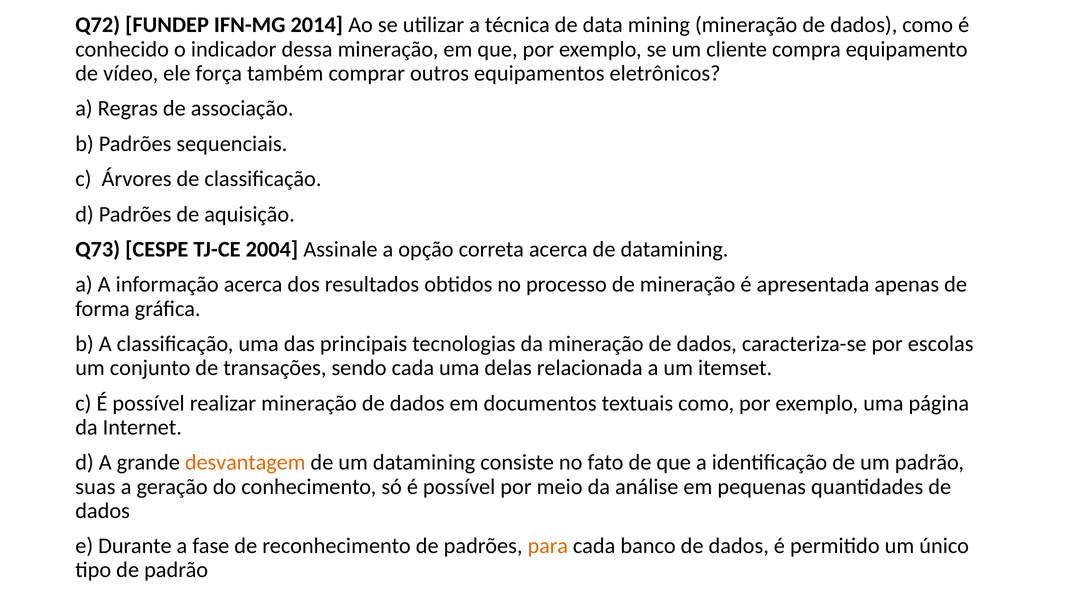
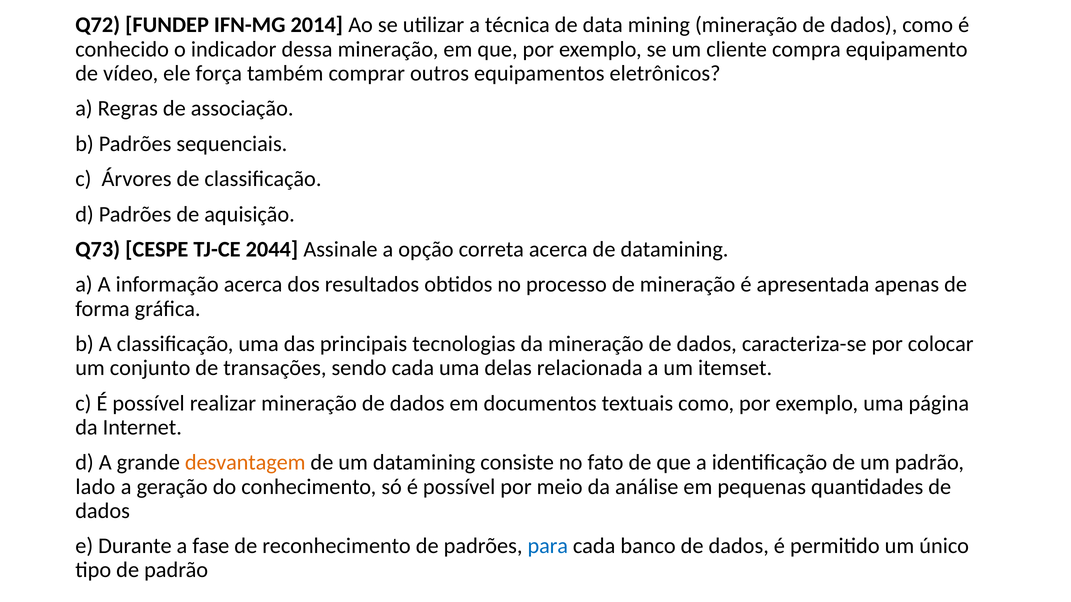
2004: 2004 -> 2044
escolas: escolas -> colocar
suas: suas -> lado
para colour: orange -> blue
